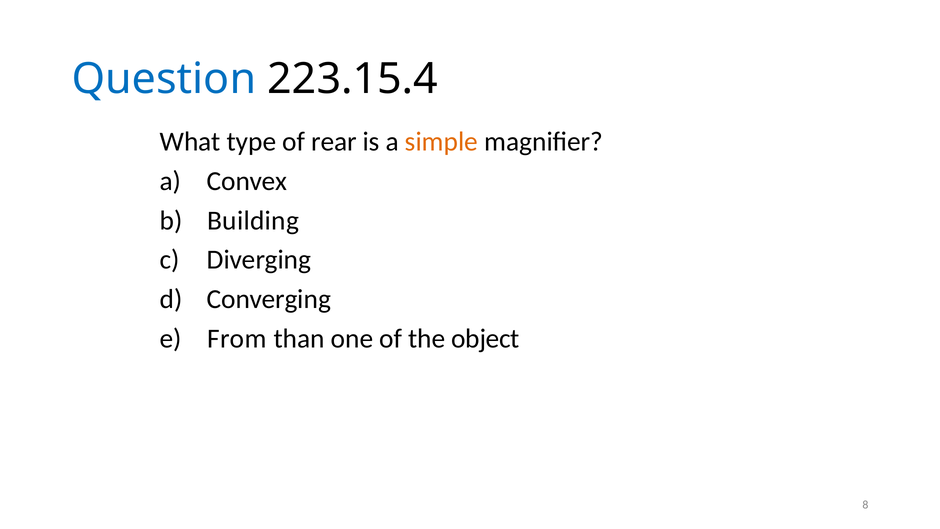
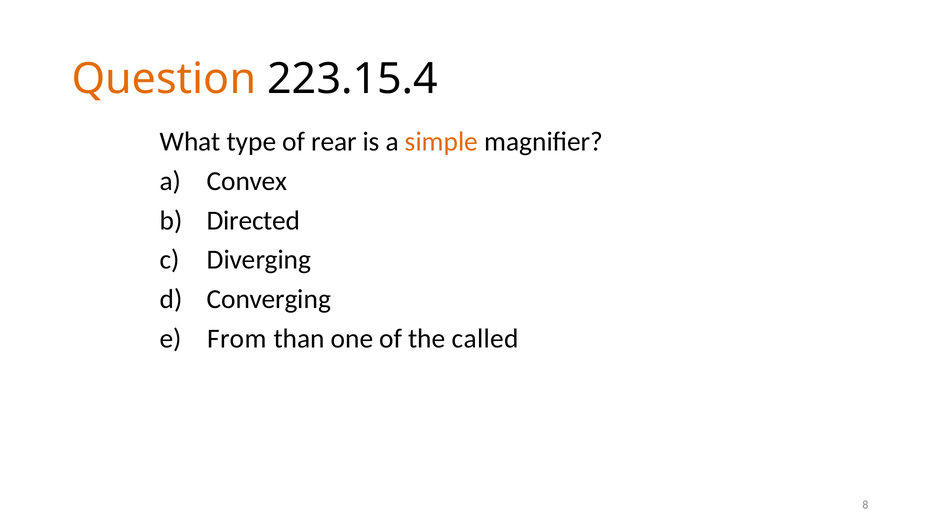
Question colour: blue -> orange
Building: Building -> Directed
object: object -> called
